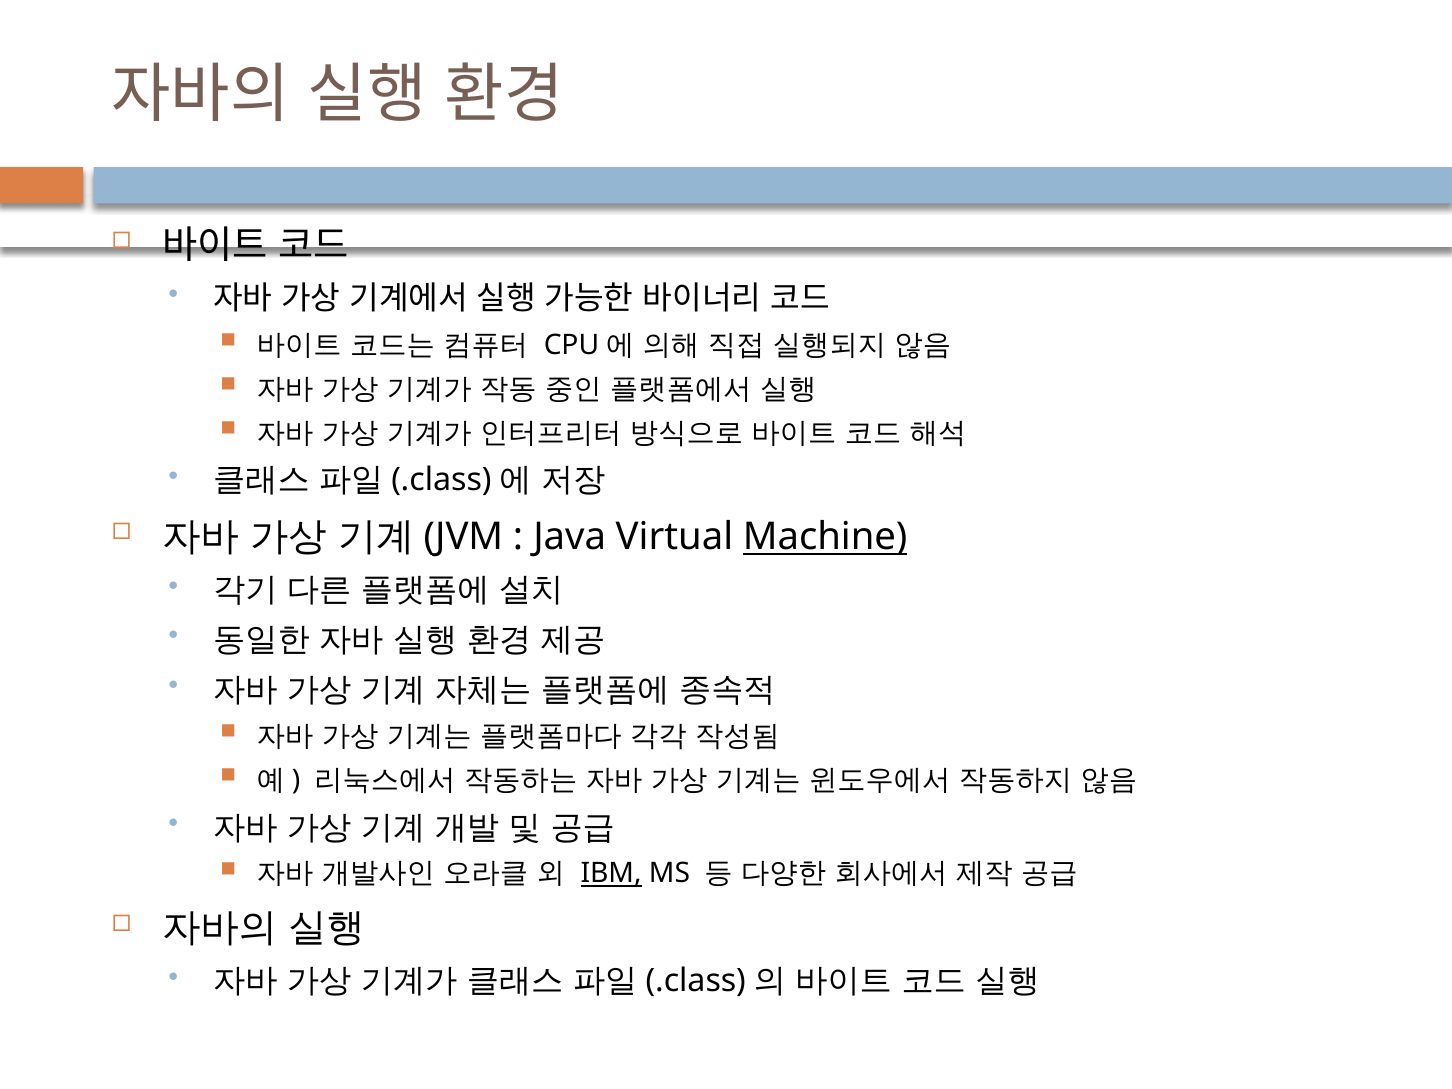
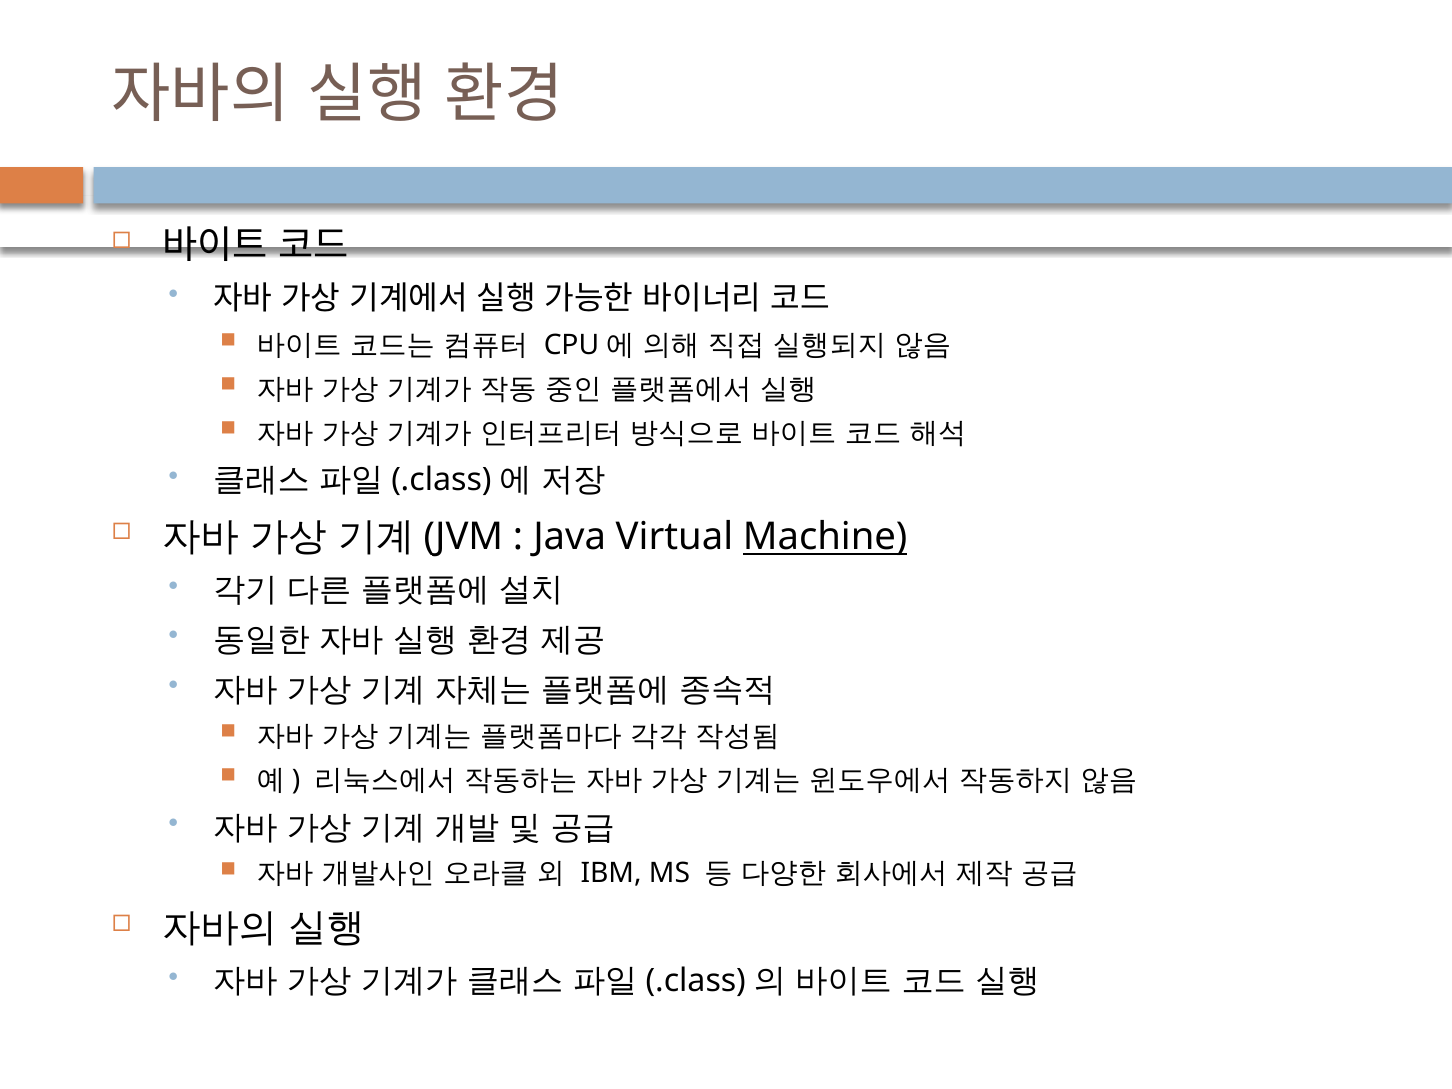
IBM underline: present -> none
